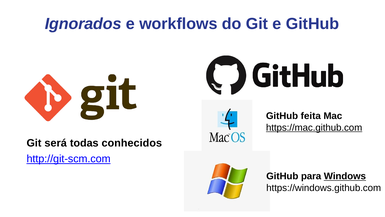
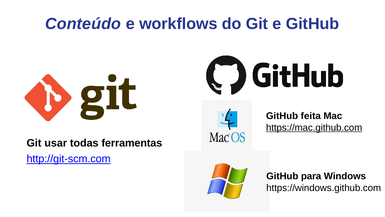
Ignorados: Ignorados -> Conteúdo
será: será -> usar
conhecidos: conhecidos -> ferramentas
Windows underline: present -> none
